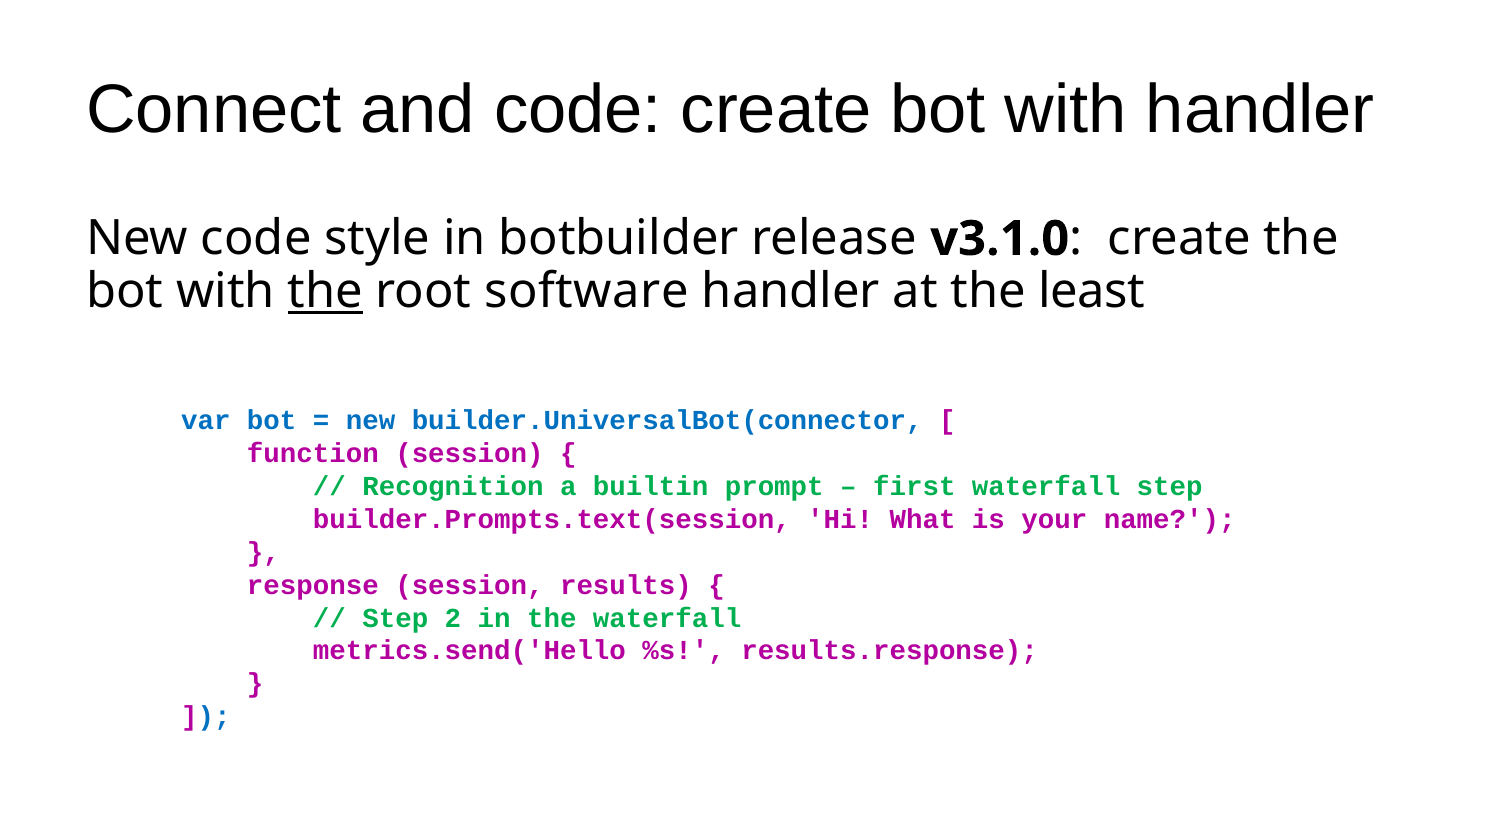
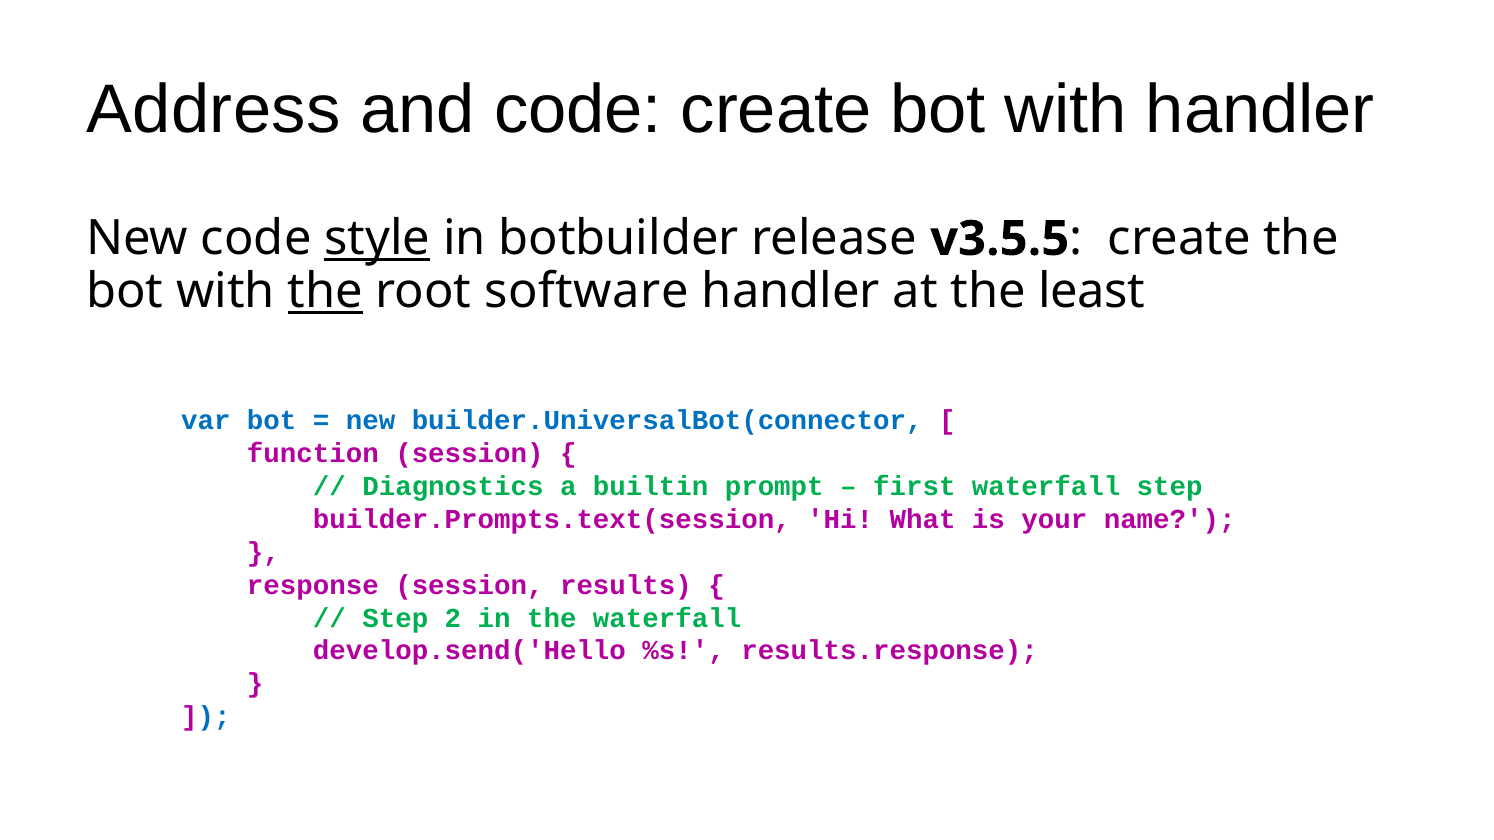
Connect: Connect -> Address
style underline: none -> present
v3.1.0: v3.1.0 -> v3.5.5
Recognition: Recognition -> Diagnostics
metrics.send('Hello: metrics.send('Hello -> develop.send('Hello
